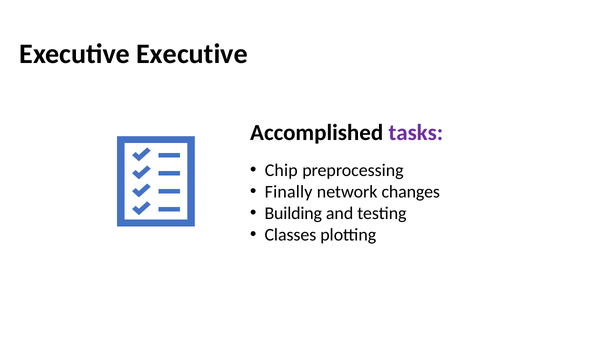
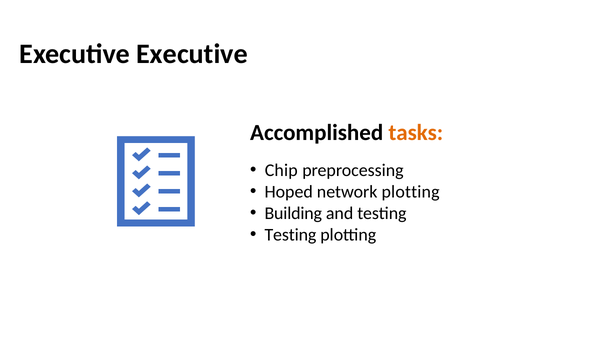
tasks colour: purple -> orange
Finally: Finally -> Hoped
network changes: changes -> plotting
Classes at (290, 235): Classes -> Testing
